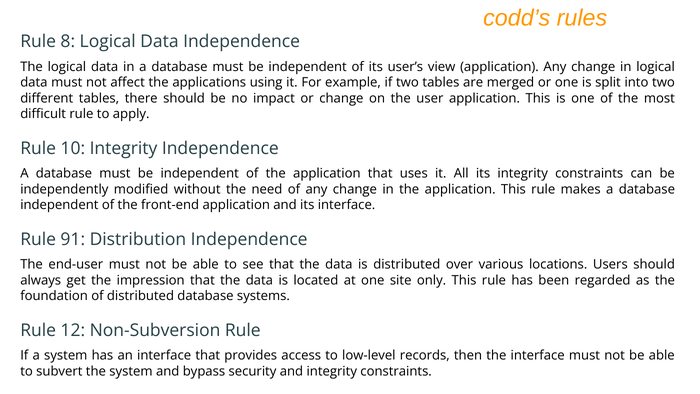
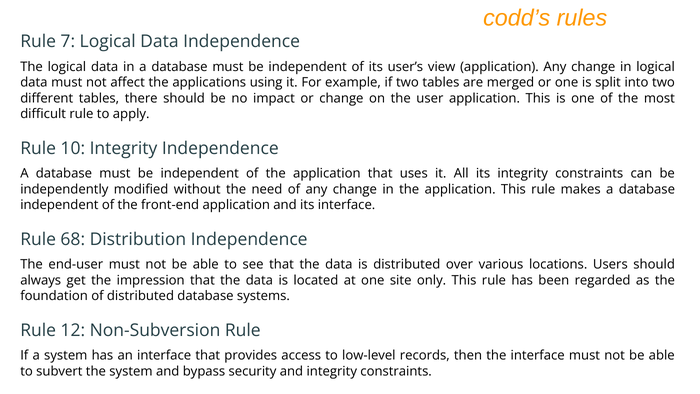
8: 8 -> 7
91: 91 -> 68
